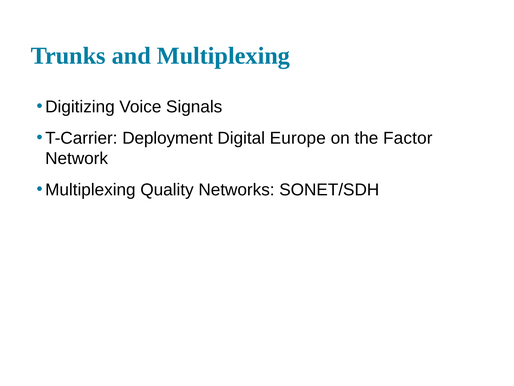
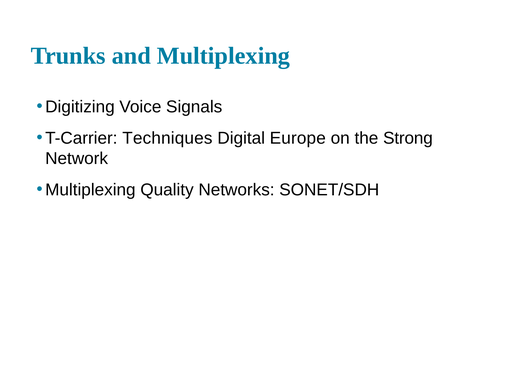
Deployment: Deployment -> Techniques
Factor: Factor -> Strong
